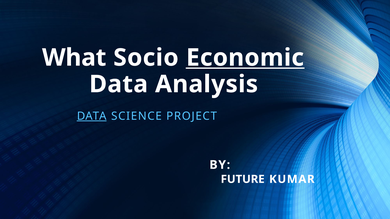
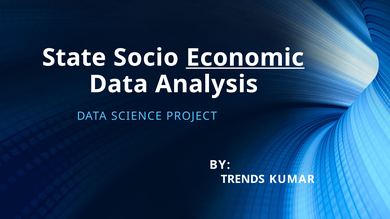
What: What -> State
DATA at (92, 116) underline: present -> none
FUTURE: FUTURE -> TRENDS
